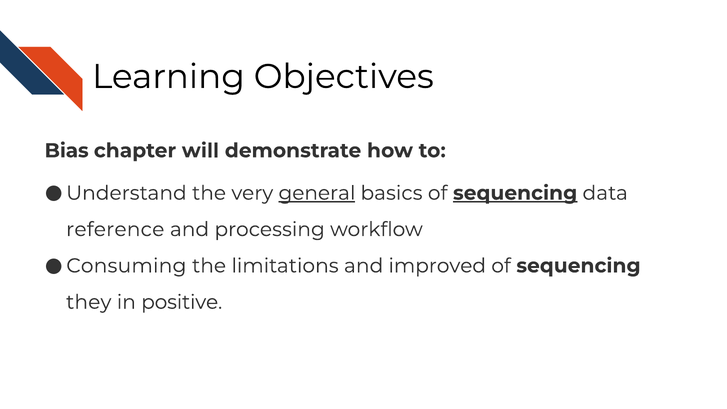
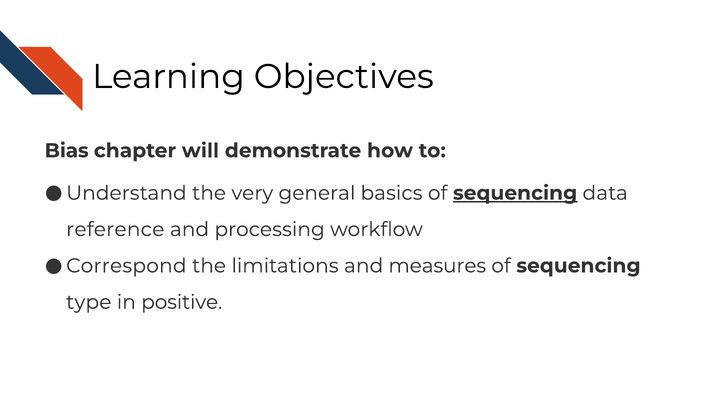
general underline: present -> none
Consuming: Consuming -> Correspond
improved: improved -> measures
they: they -> type
